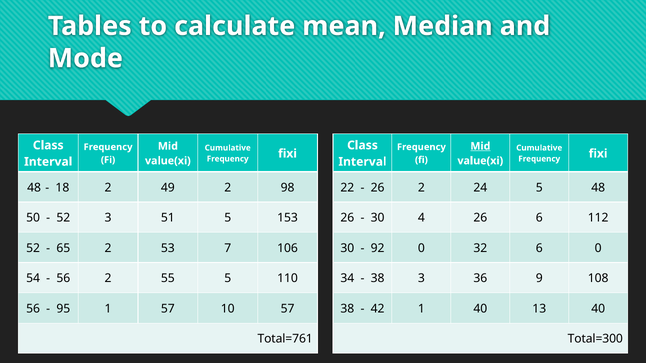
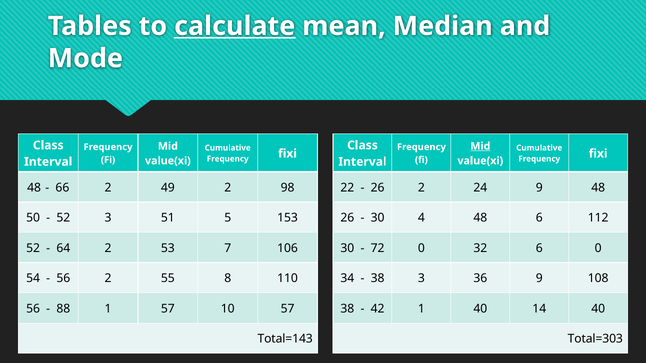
calculate underline: none -> present
18: 18 -> 66
24 5: 5 -> 9
4 26: 26 -> 48
65: 65 -> 64
92: 92 -> 72
55 5: 5 -> 8
95: 95 -> 88
13: 13 -> 14
Total=761: Total=761 -> Total=143
Total=300: Total=300 -> Total=303
